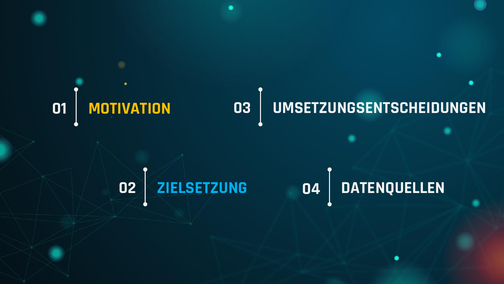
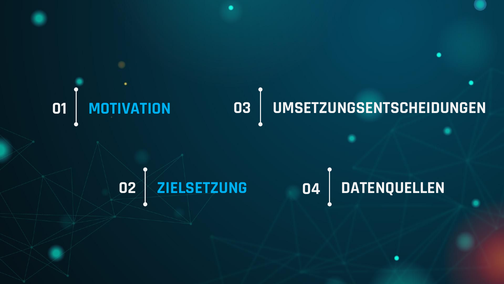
MOTIVATION colour: yellow -> light blue
